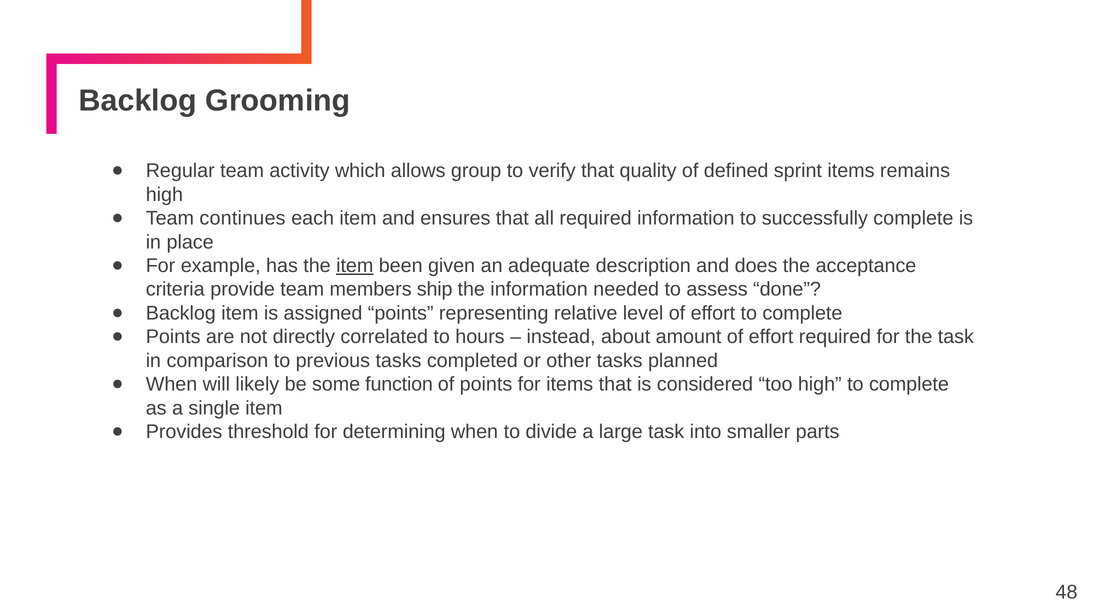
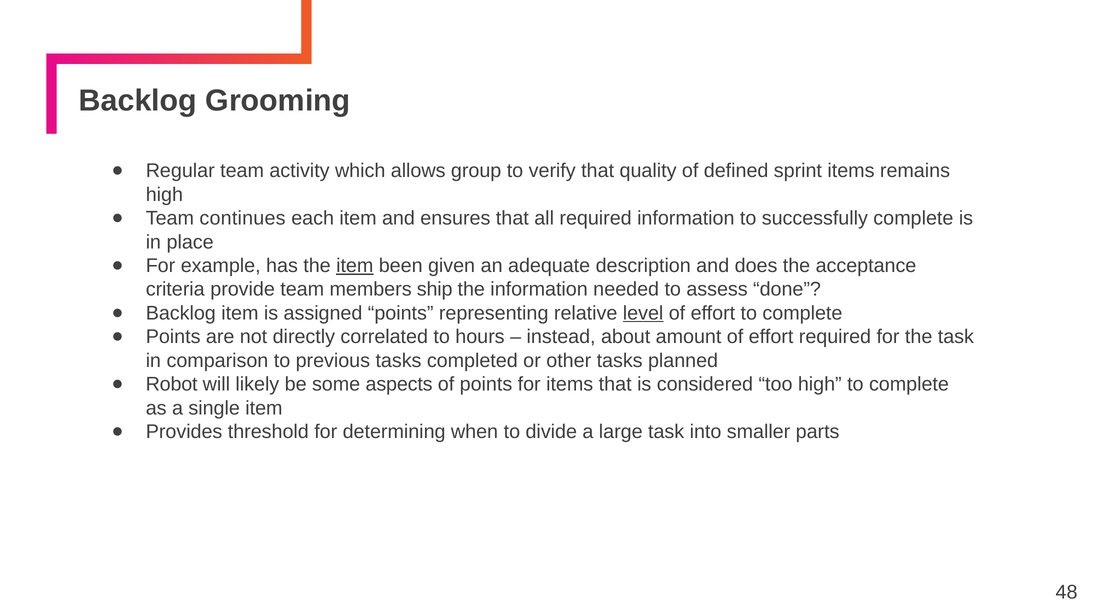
level underline: none -> present
When at (172, 384): When -> Robot
function: function -> aspects
